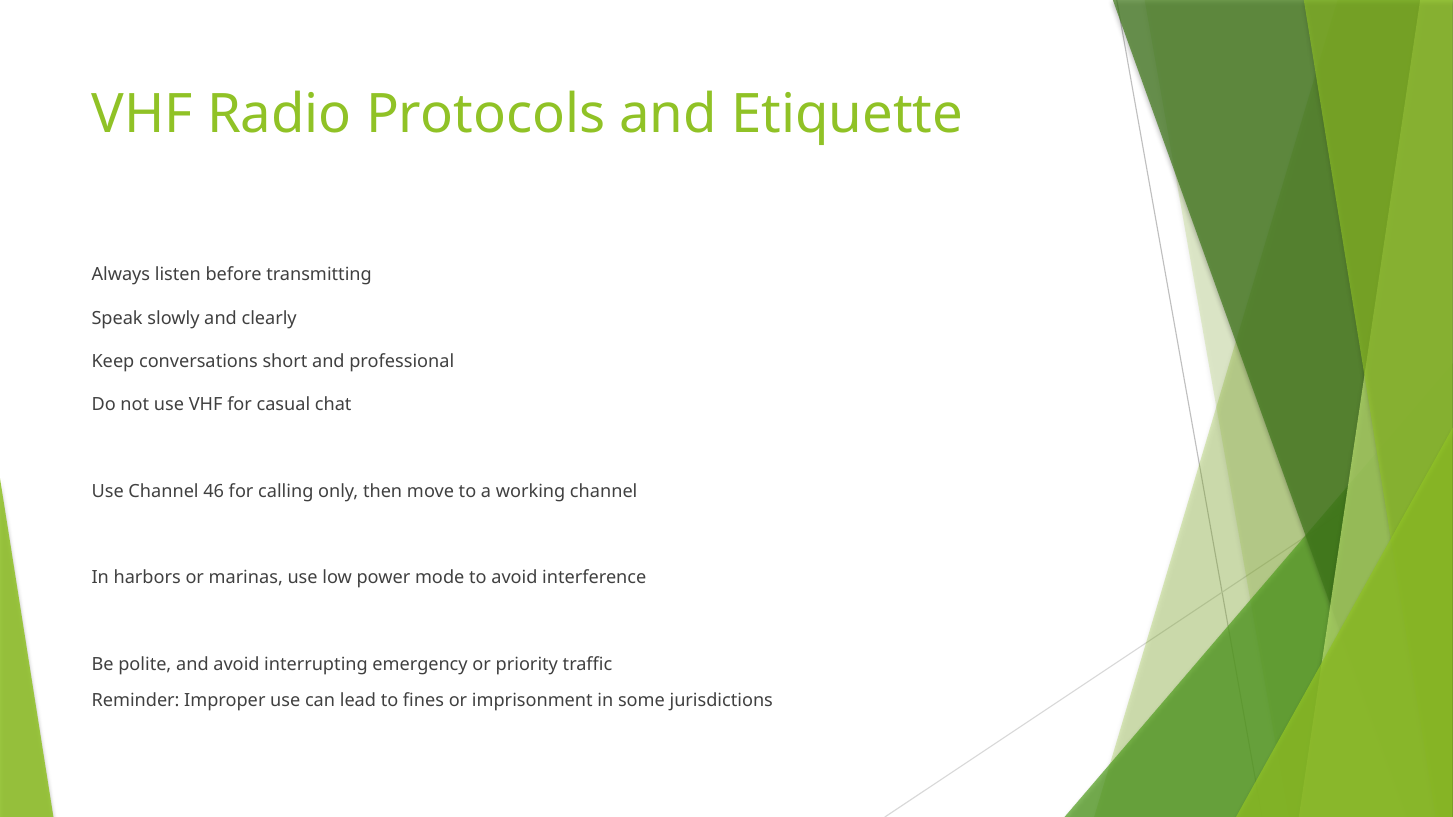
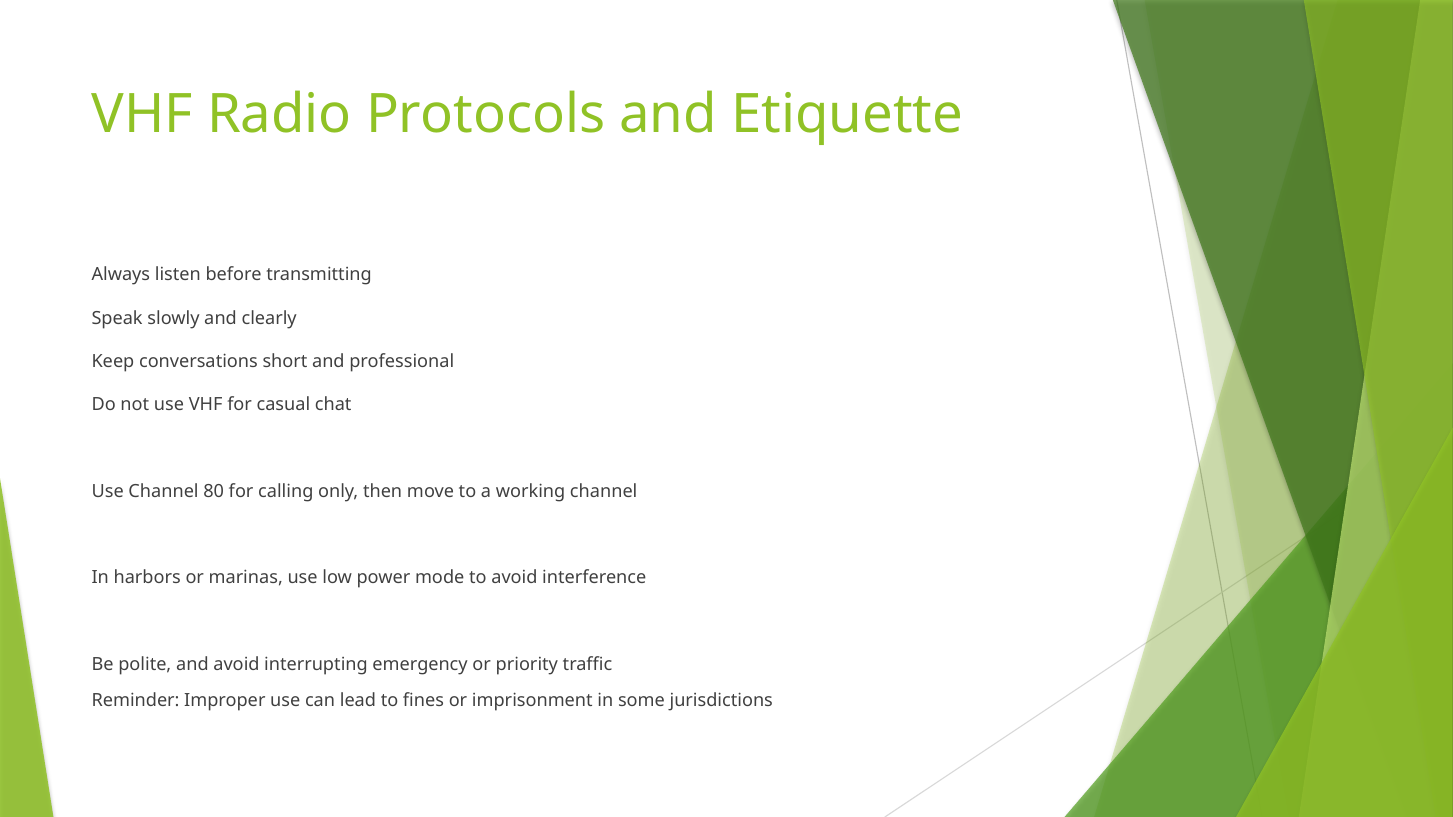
46: 46 -> 80
